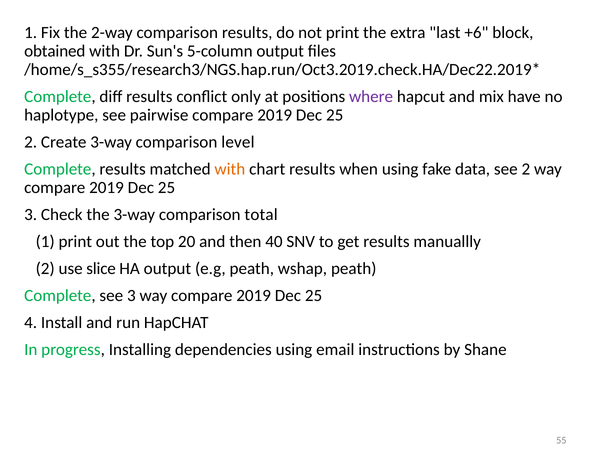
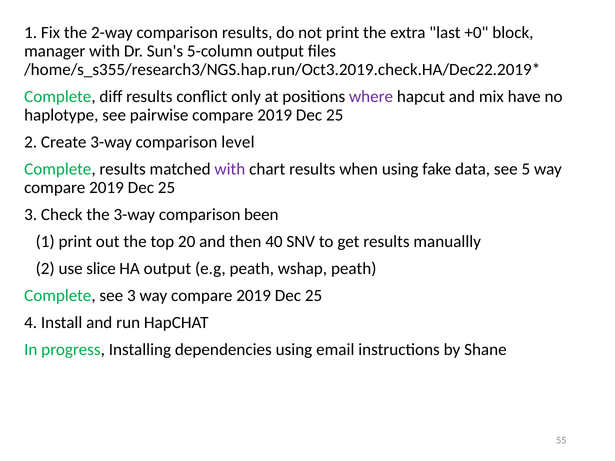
+6: +6 -> +0
obtained: obtained -> manager
with at (230, 169) colour: orange -> purple
see 2: 2 -> 5
total: total -> been
